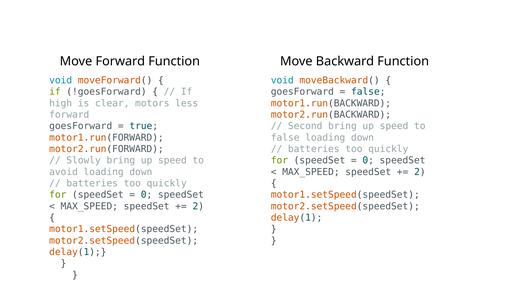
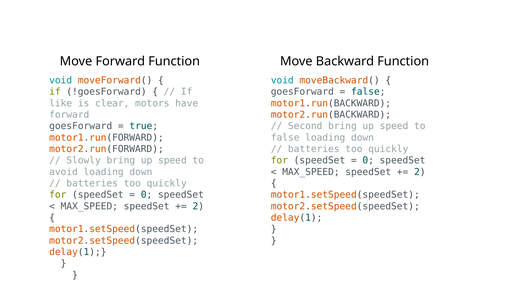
high: high -> like
less: less -> have
